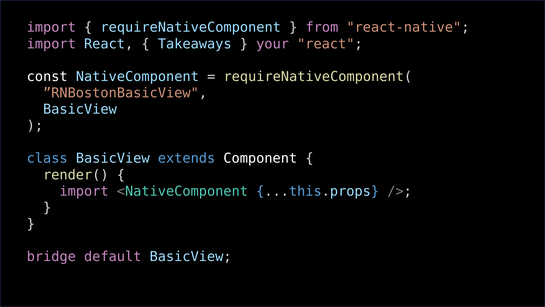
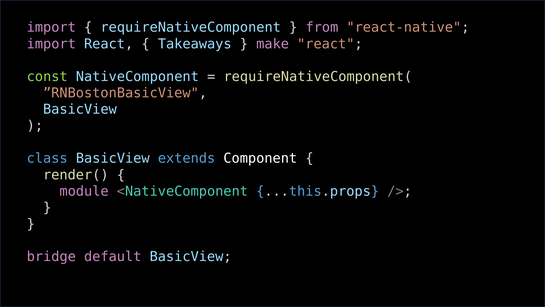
your: your -> make
const colour: white -> light green
import at (84, 191): import -> module
